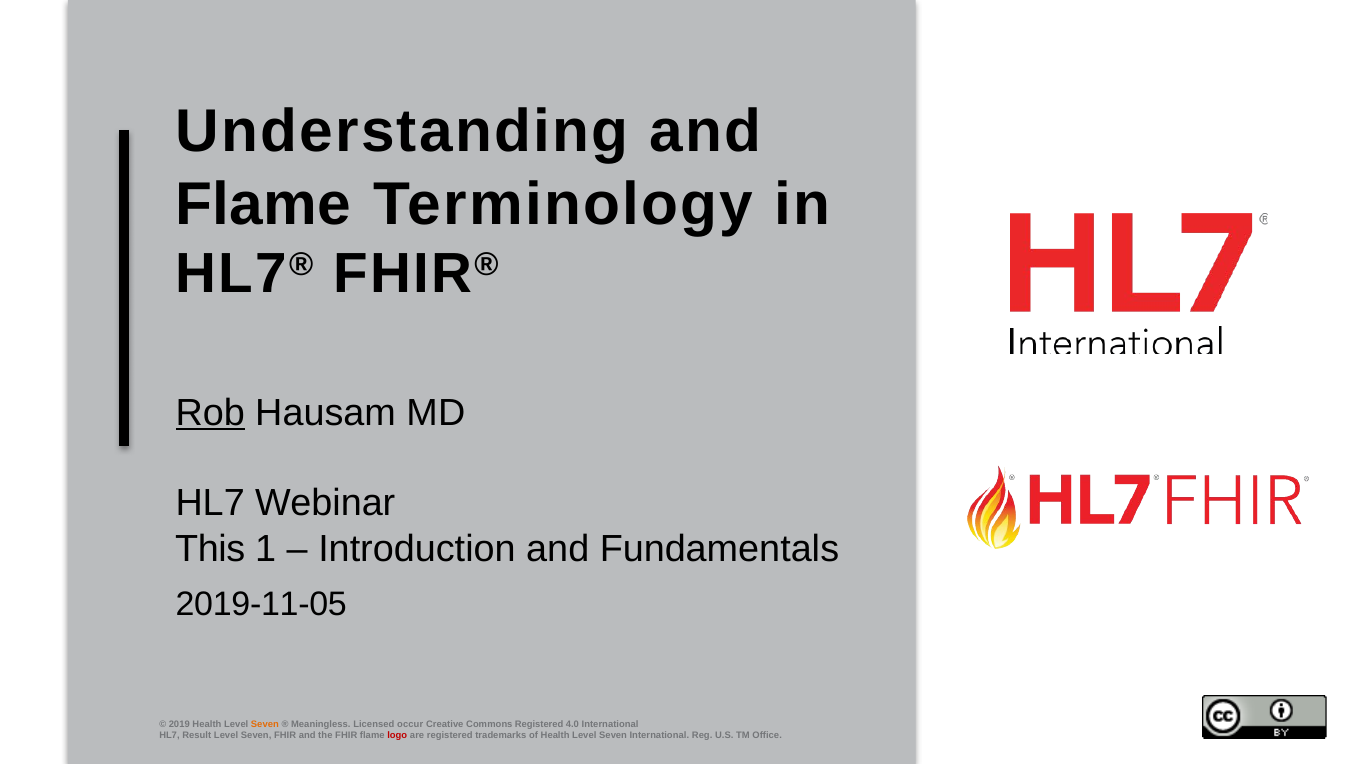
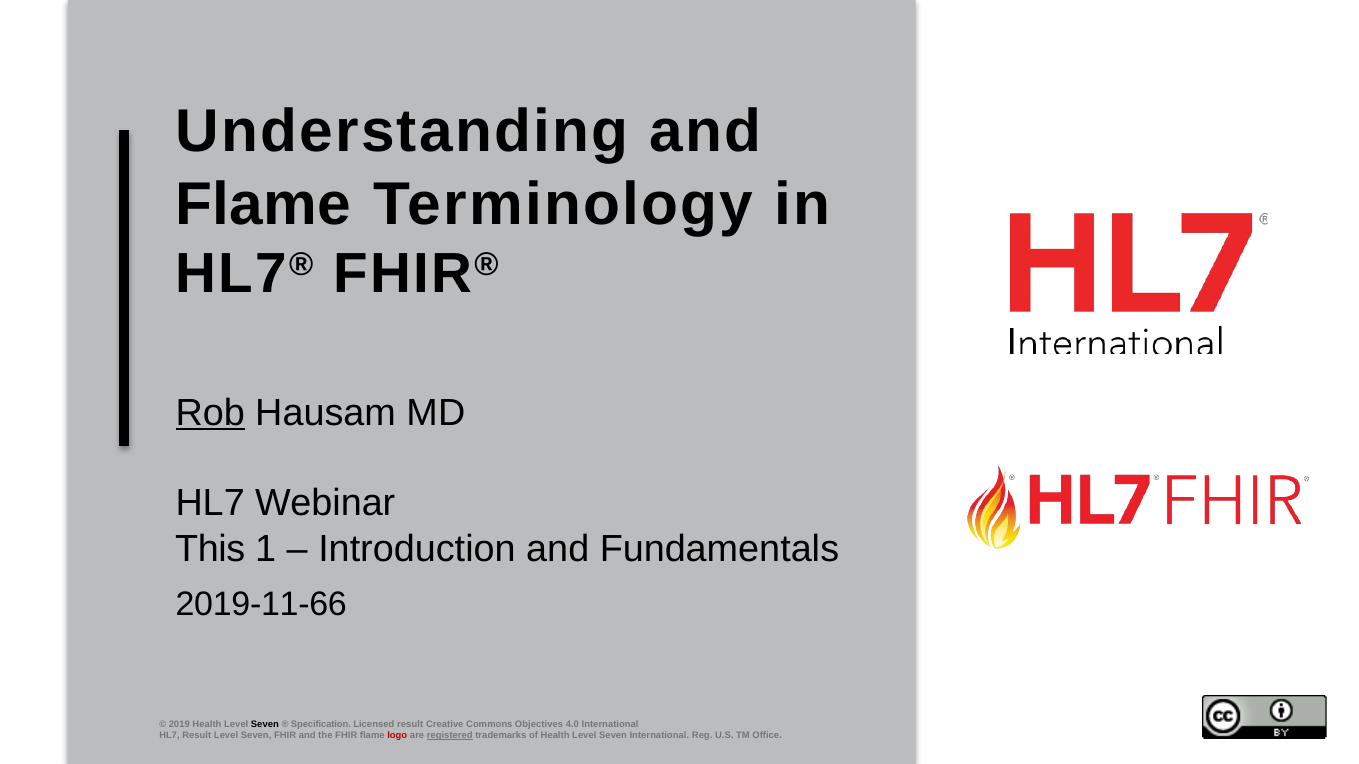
2019-11-05: 2019-11-05 -> 2019-11-66
Seven at (265, 725) colour: orange -> black
Meaningless: Meaningless -> Specification
Licensed occur: occur -> result
Commons Registered: Registered -> Objectives
registered at (450, 736) underline: none -> present
